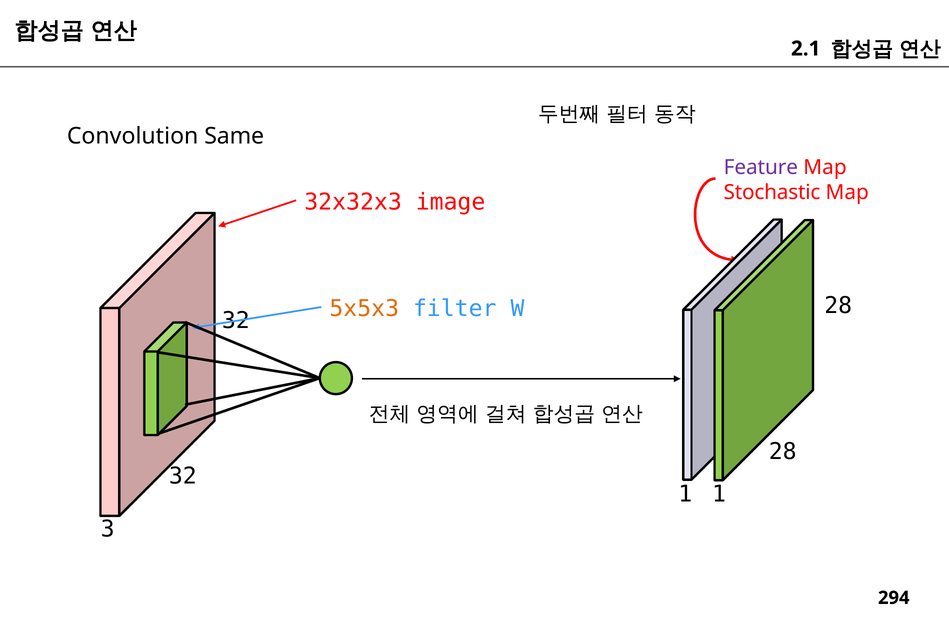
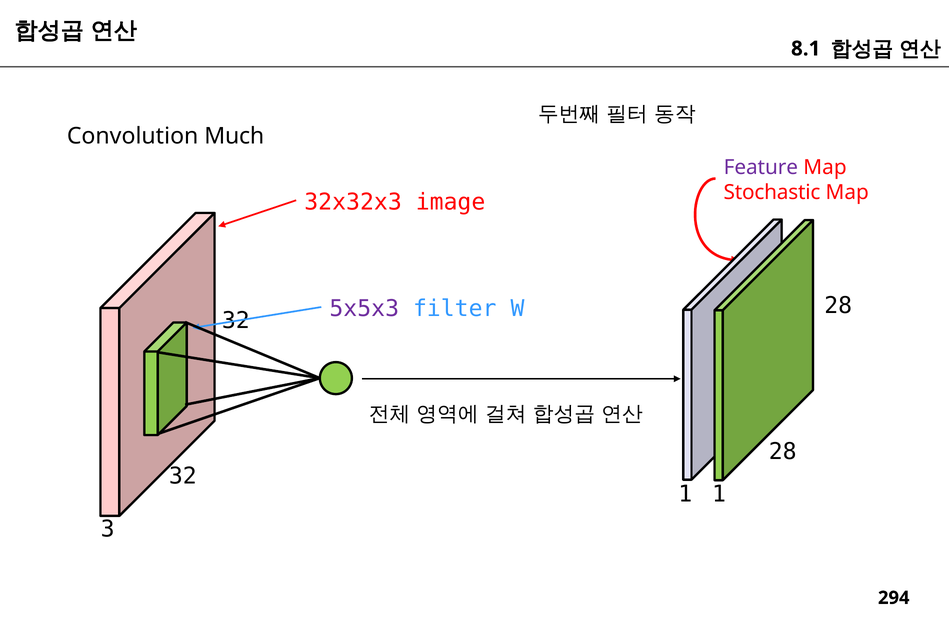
2.1: 2.1 -> 8.1
Same: Same -> Much
5x5x3 colour: orange -> purple
